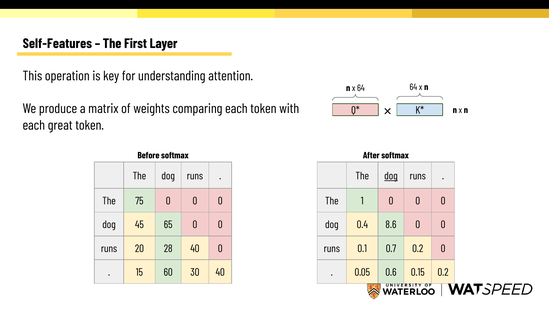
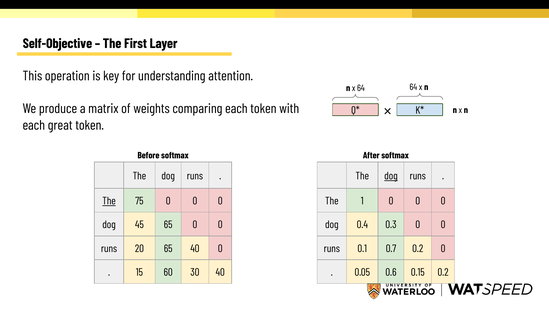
Self-Features: Self-Features -> Self-Objective
The at (109, 201) underline: none -> present
8.6: 8.6 -> 0.3
20 28: 28 -> 65
